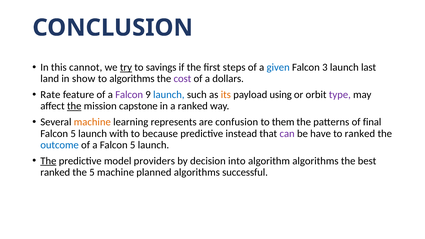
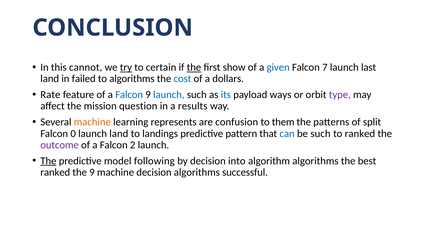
savings: savings -> certain
the at (194, 67) underline: none -> present
steps: steps -> show
3: 3 -> 7
show: show -> failed
cost colour: purple -> blue
Falcon at (129, 95) colour: purple -> blue
its colour: orange -> blue
using: using -> ways
the at (74, 106) underline: present -> none
capstone: capstone -> question
a ranked: ranked -> results
final: final -> split
5 at (73, 134): 5 -> 0
launch with: with -> land
because: because -> landings
instead: instead -> pattern
can colour: purple -> blue
be have: have -> such
outcome colour: blue -> purple
a Falcon 5: 5 -> 2
providers: providers -> following
the 5: 5 -> 9
machine planned: planned -> decision
